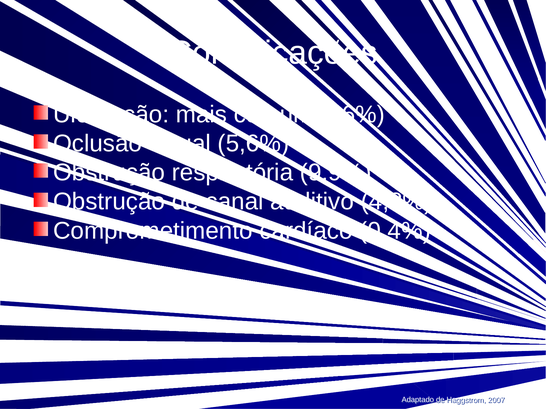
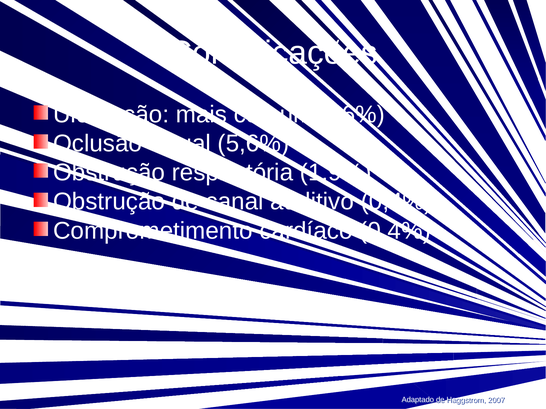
9,9%: 9,9% -> 1,9%
auditivo 4,8%: 4,8% -> 0,4%
